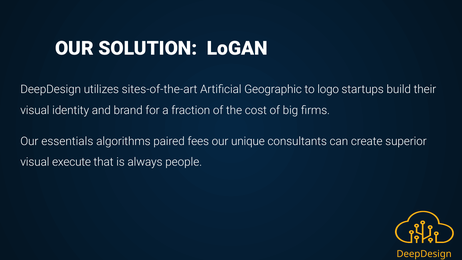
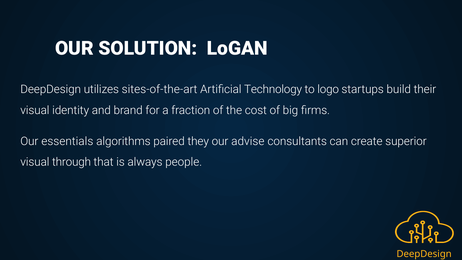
Geographic: Geographic -> Technology
fees: fees -> they
unique: unique -> advise
execute: execute -> through
